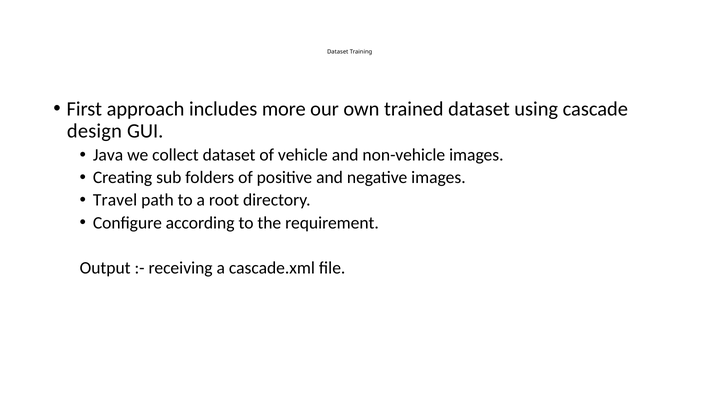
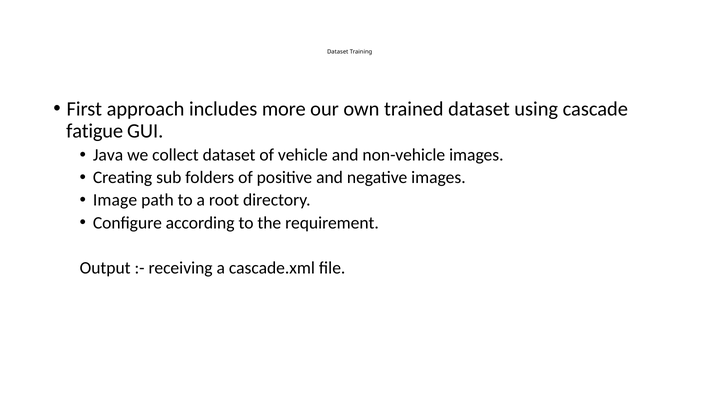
design: design -> fatigue
Travel: Travel -> Image
